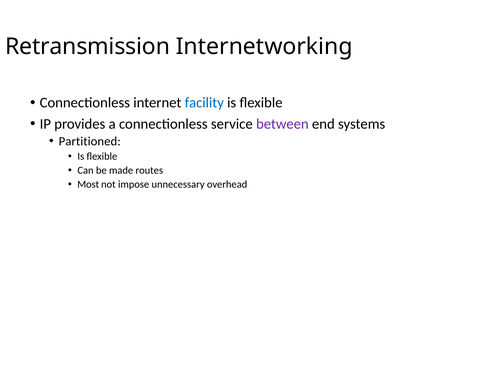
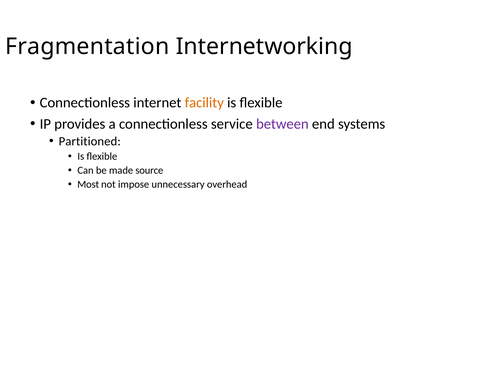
Retransmission: Retransmission -> Fragmentation
facility colour: blue -> orange
routes: routes -> source
